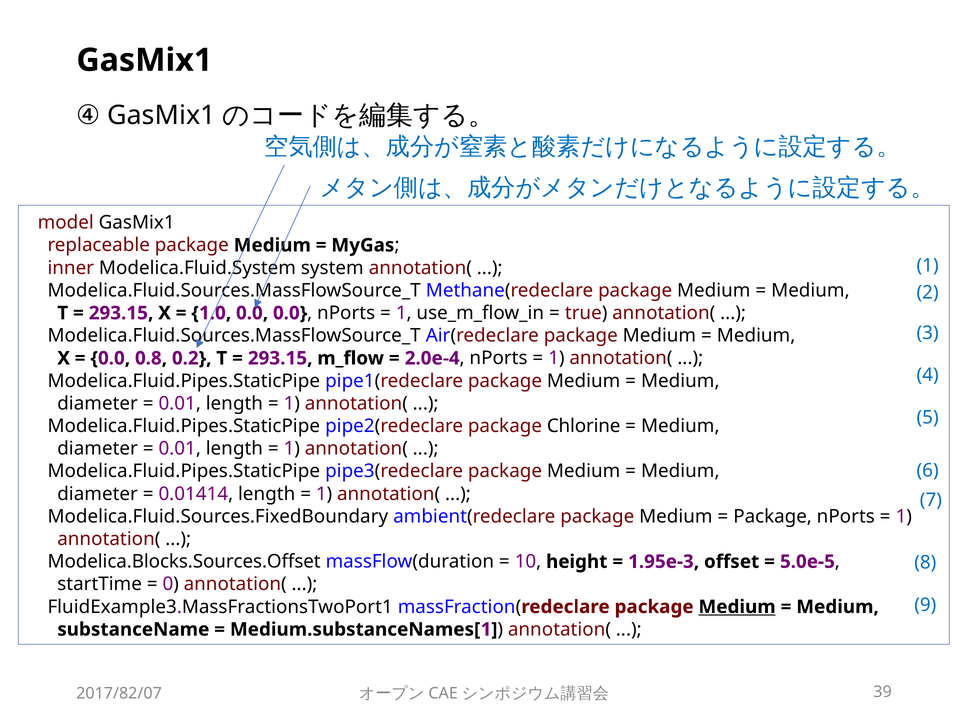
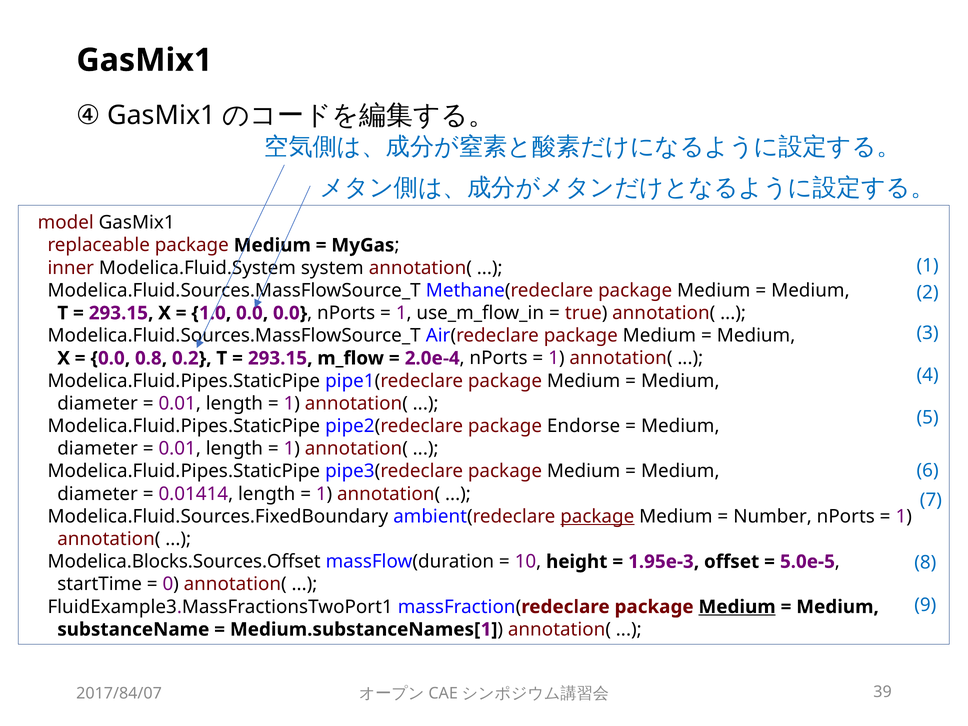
Chlorine: Chlorine -> Endorse
package at (597, 516) underline: none -> present
Package at (773, 516): Package -> Number
2017/82/07: 2017/82/07 -> 2017/84/07
